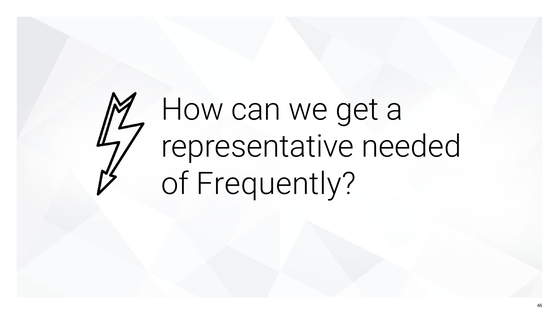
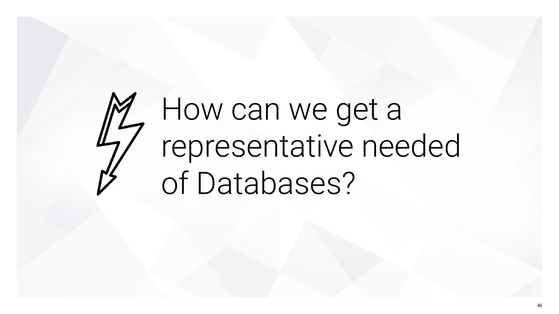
Frequently: Frequently -> Databases
